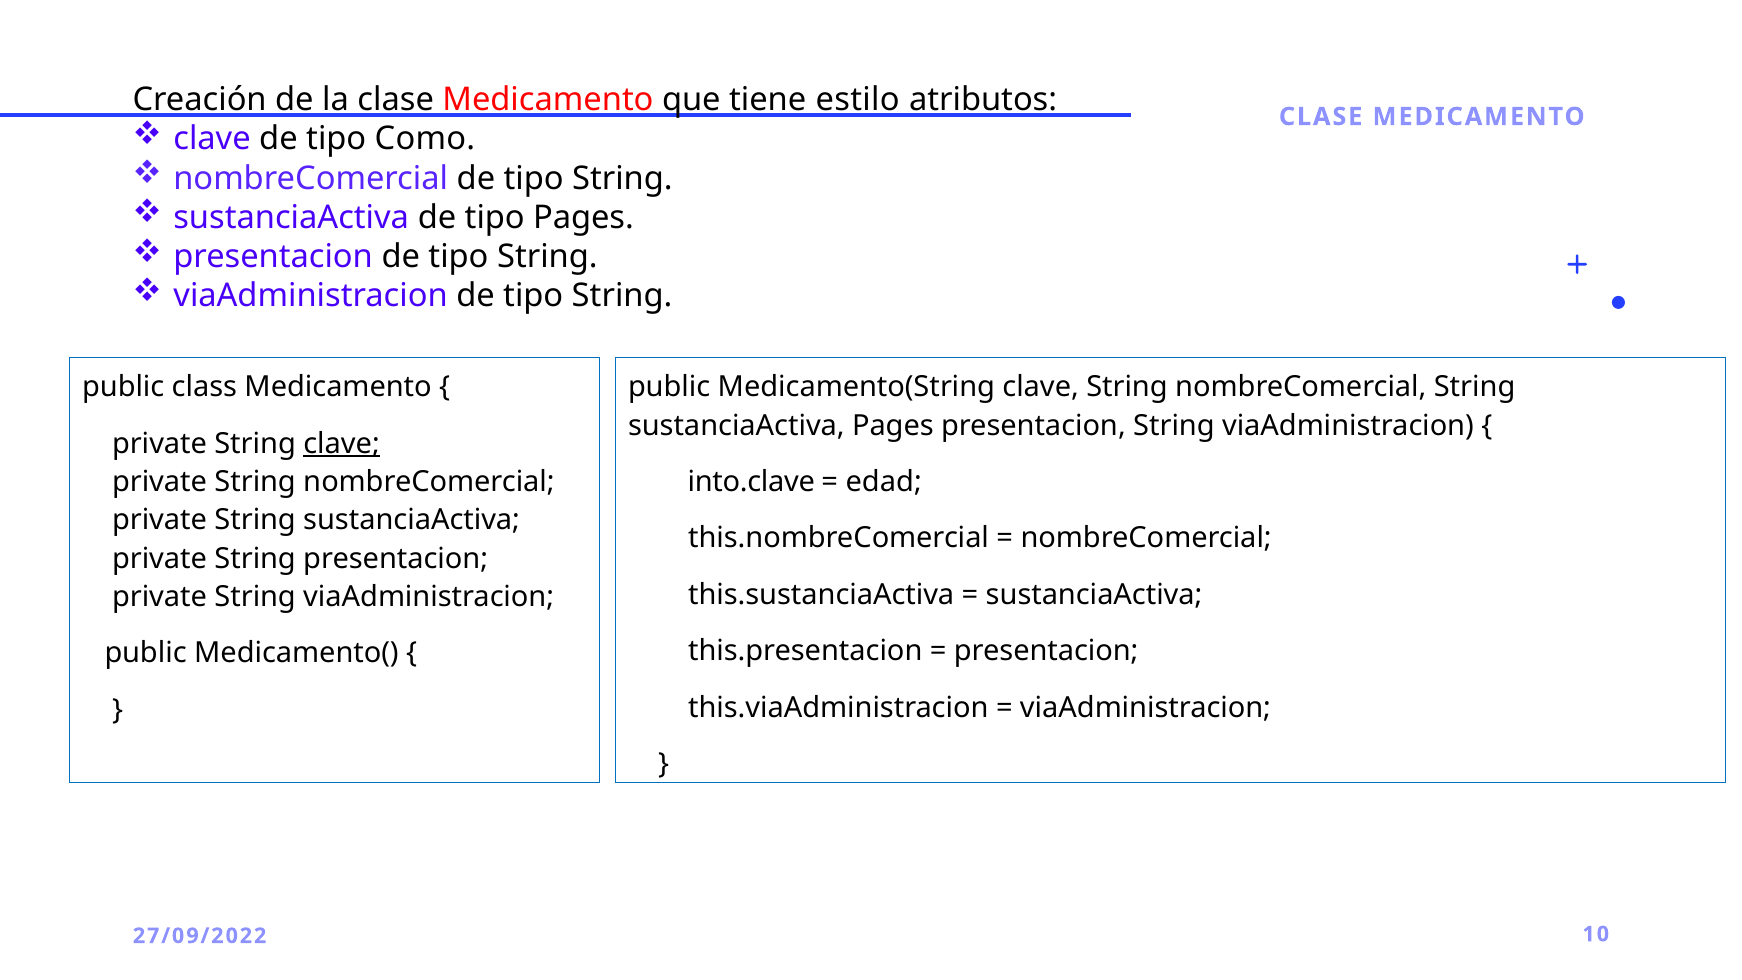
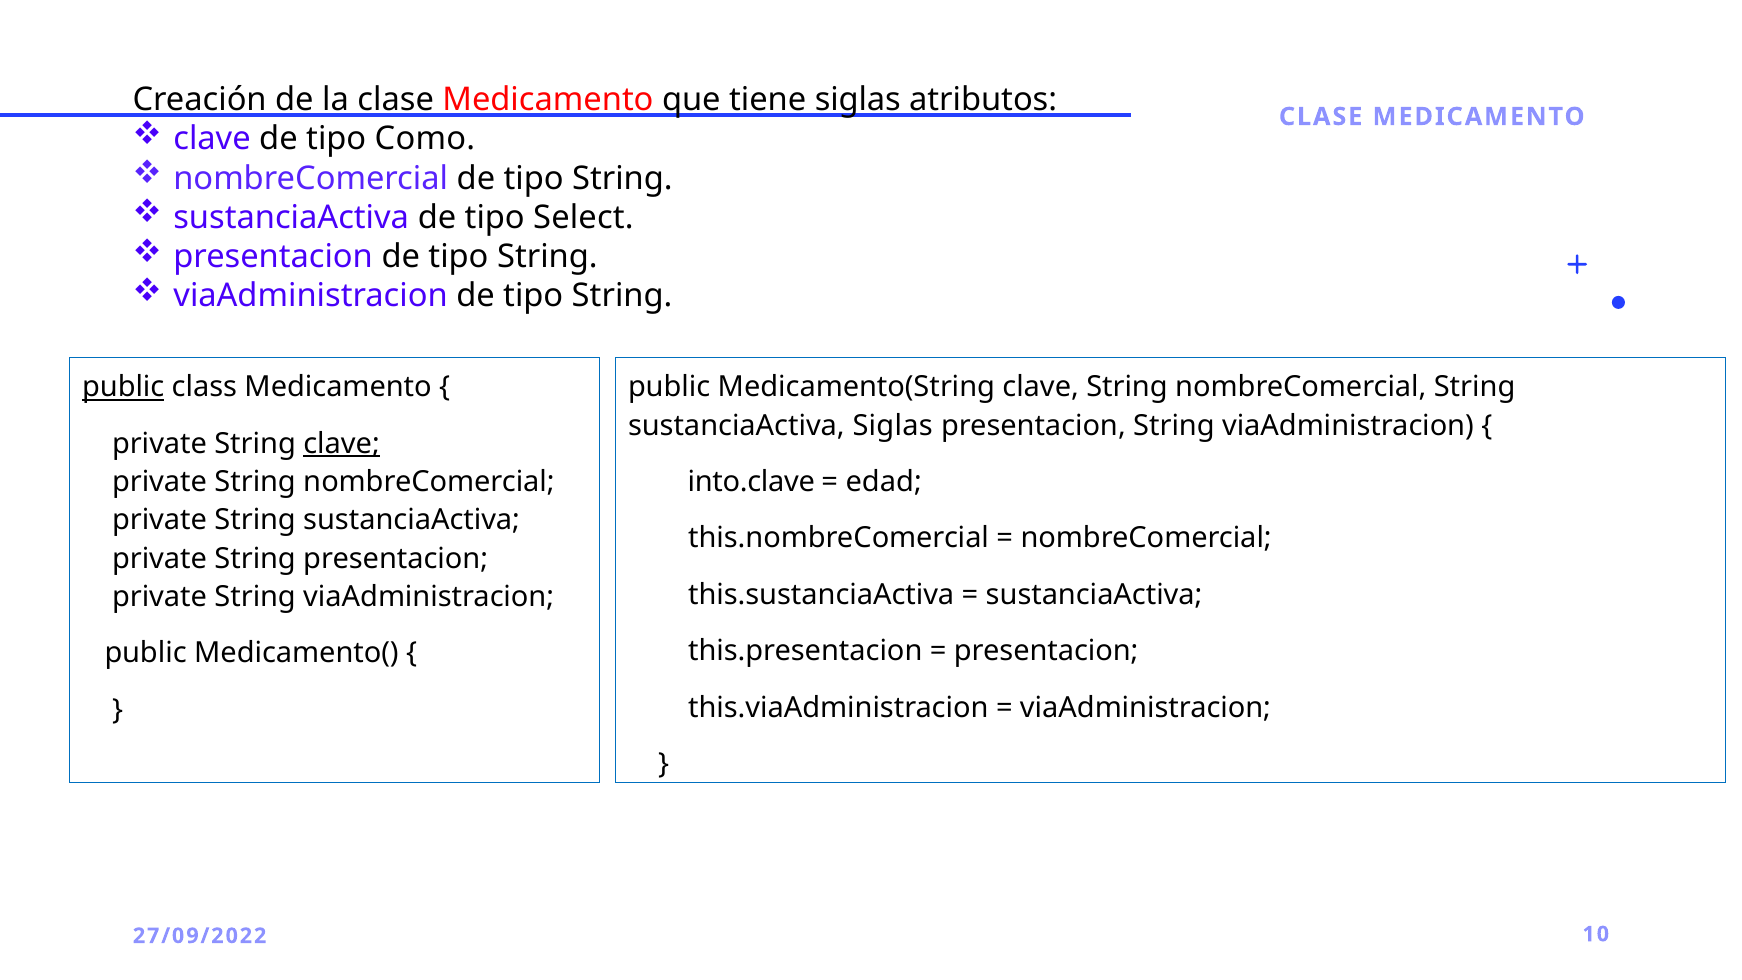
tiene estilo: estilo -> siglas
tipo Pages: Pages -> Select
public at (123, 387) underline: none -> present
sustanciaActiva Pages: Pages -> Siglas
